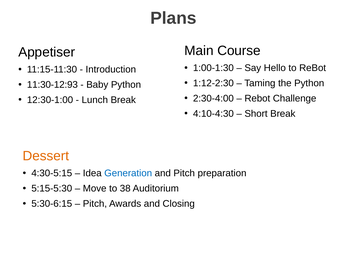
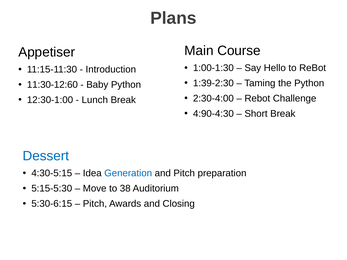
1:12-2:30: 1:12-2:30 -> 1:39-2:30
11:30-12:93: 11:30-12:93 -> 11:30-12:60
4:10-4:30: 4:10-4:30 -> 4:90-4:30
Dessert colour: orange -> blue
